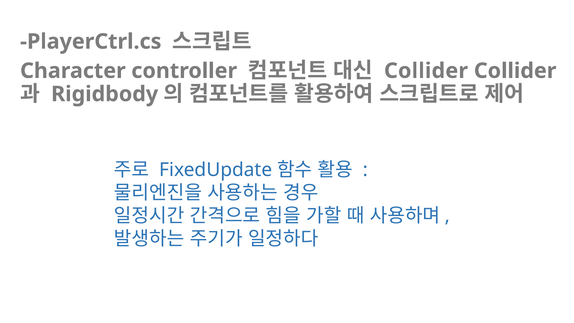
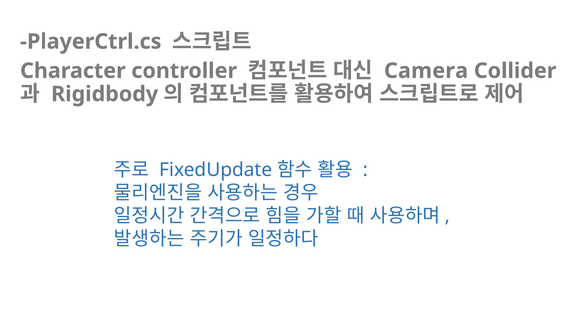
Collider at (426, 71): Collider -> Camera
